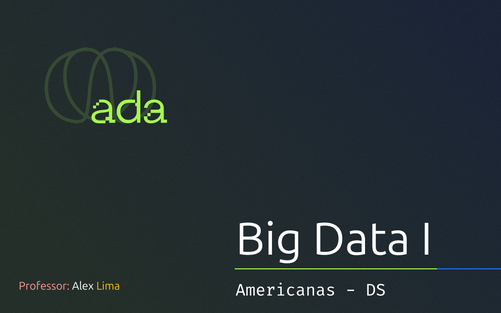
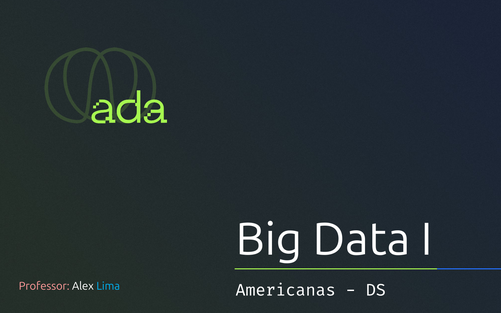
Lima colour: yellow -> light blue
